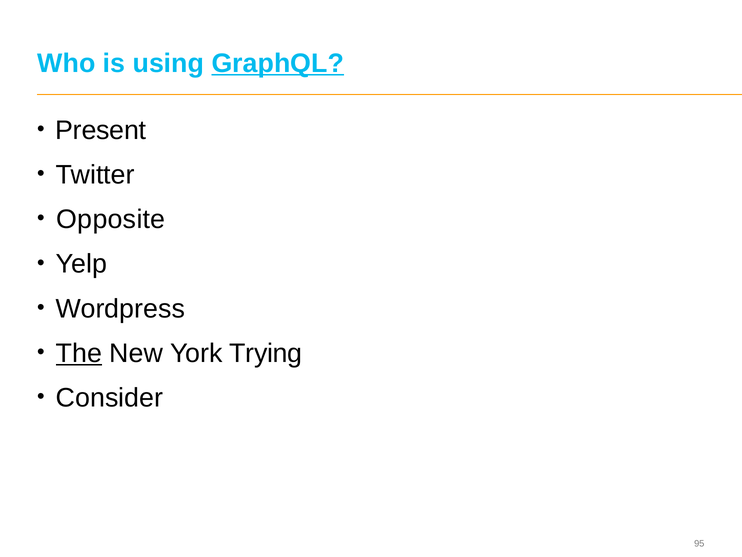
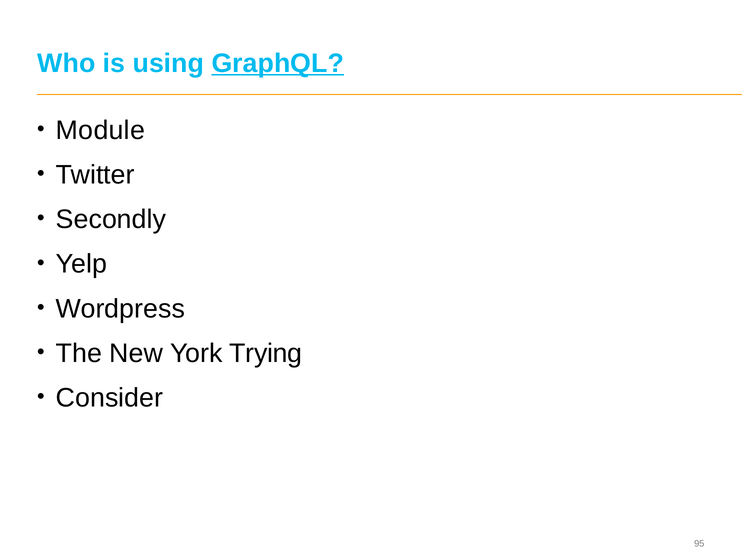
Present: Present -> Module
Opposite: Opposite -> Secondly
The underline: present -> none
